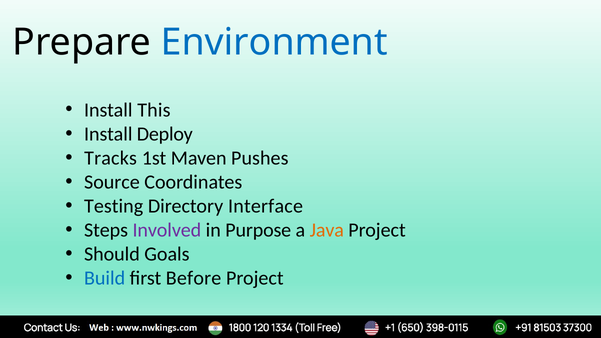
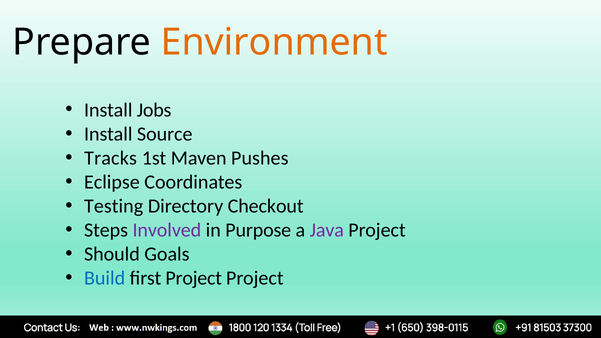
Environment colour: blue -> orange
This: This -> Jobs
Deploy: Deploy -> Source
Source: Source -> Eclipse
Interface: Interface -> Checkout
Java colour: orange -> purple
first Before: Before -> Project
